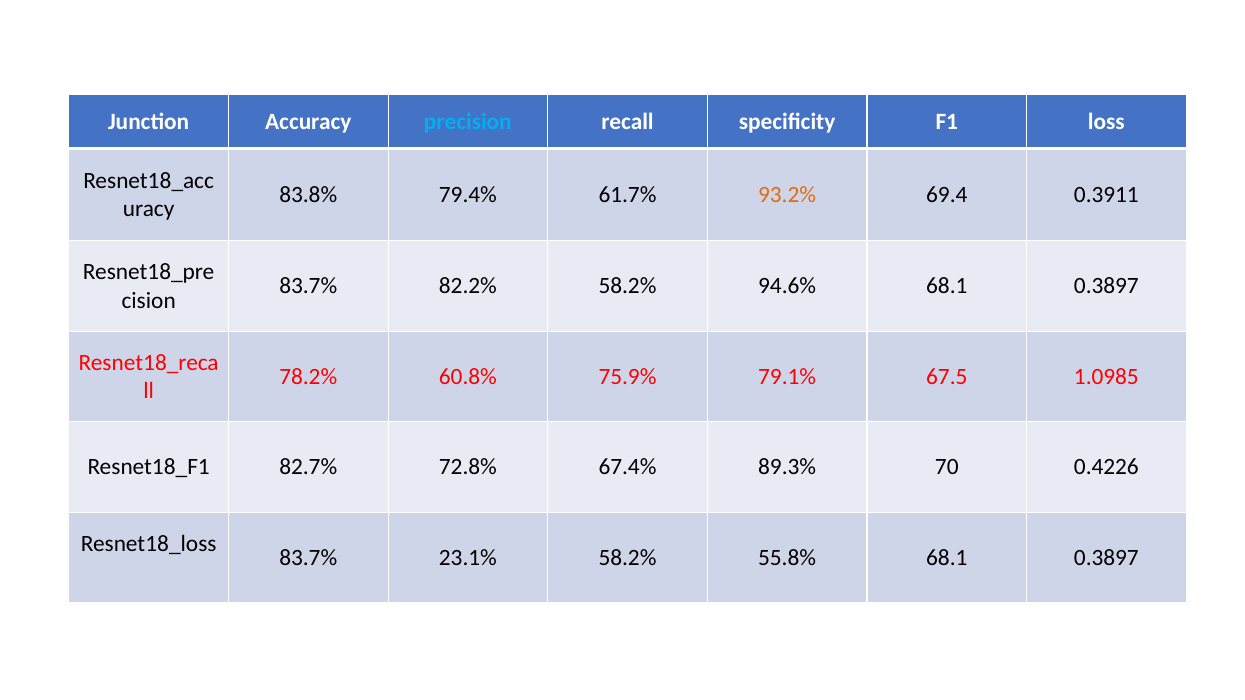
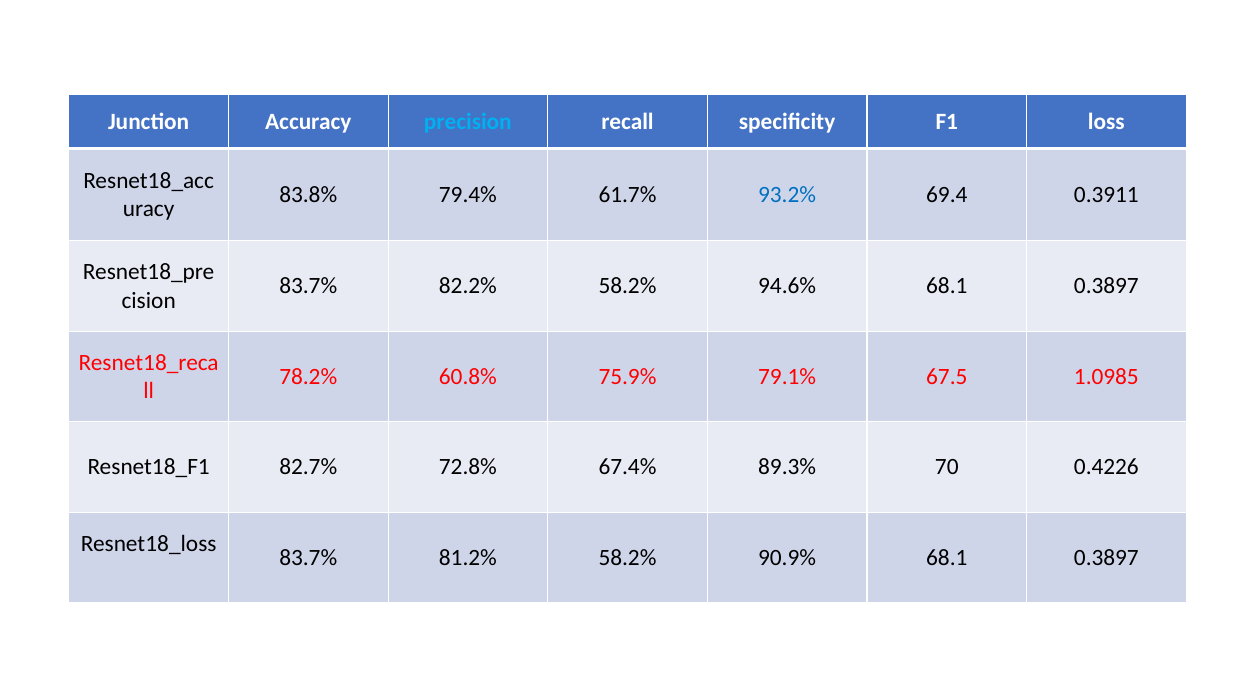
93.2% colour: orange -> blue
23.1%: 23.1% -> 81.2%
55.8%: 55.8% -> 90.9%
